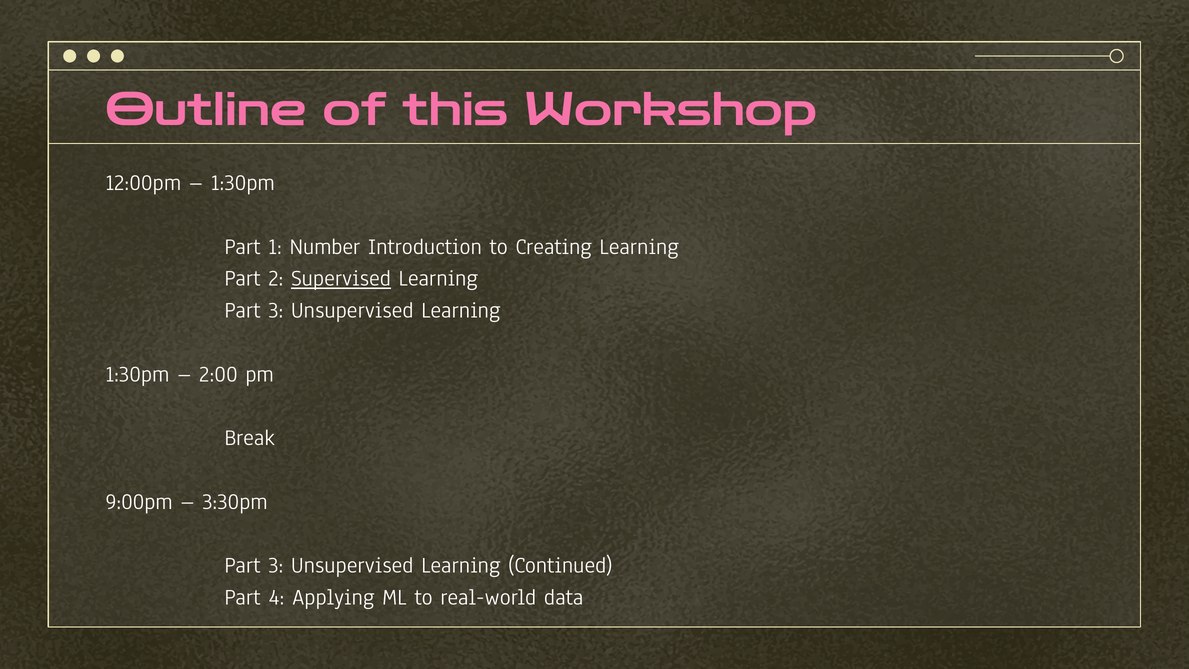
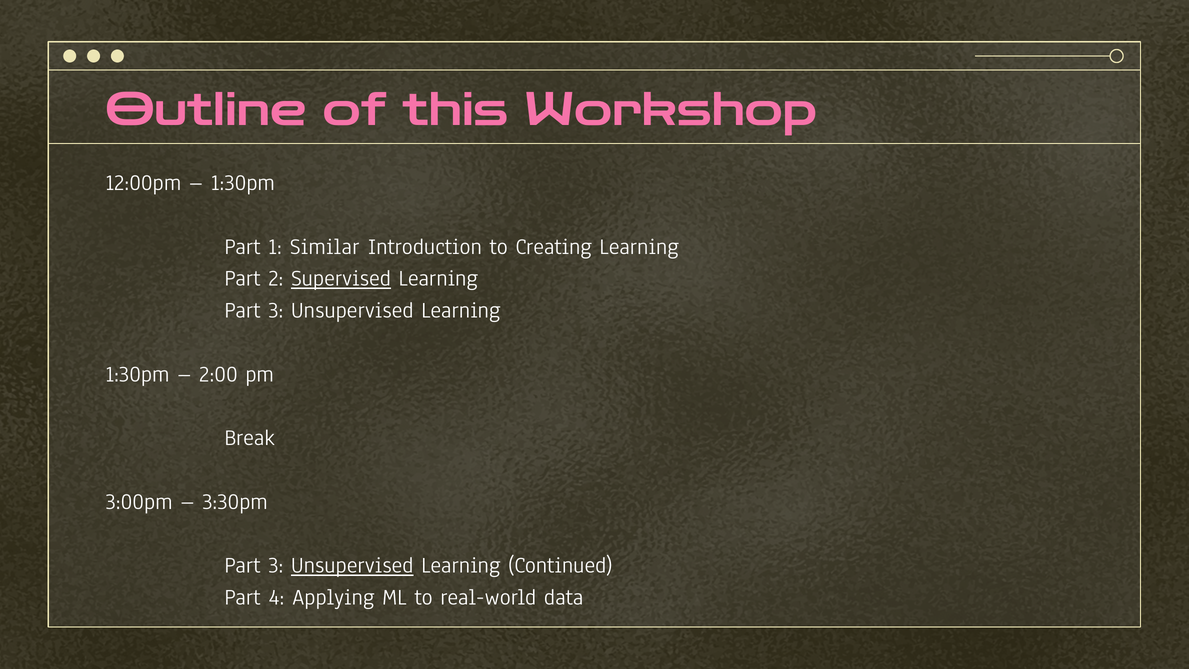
Number: Number -> Similar
9:00pm: 9:00pm -> 3:00pm
Unsupervised at (352, 565) underline: none -> present
